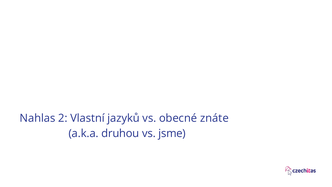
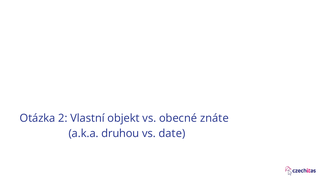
Nahlas: Nahlas -> Otázka
jazyků: jazyků -> objekt
jsme: jsme -> date
